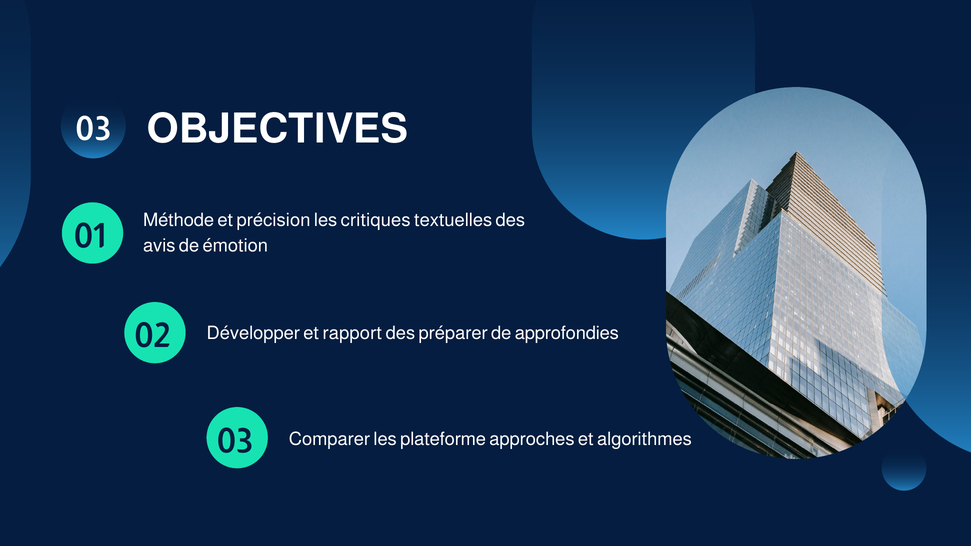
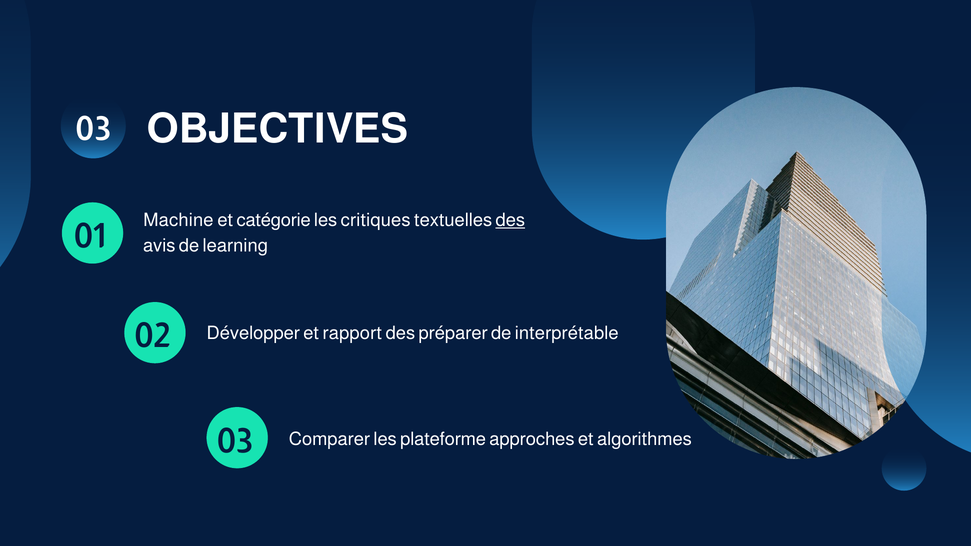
Méthode: Méthode -> Machine
précision: précision -> catégorie
des at (510, 220) underline: none -> present
émotion: émotion -> learning
approfondies: approfondies -> interprétable
